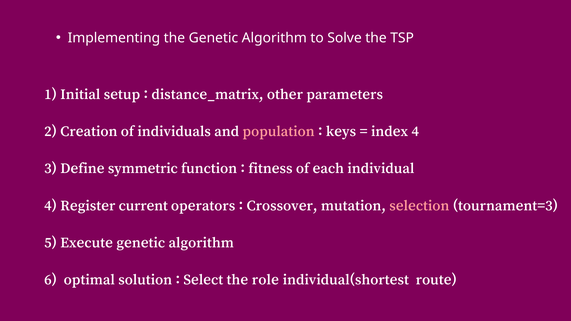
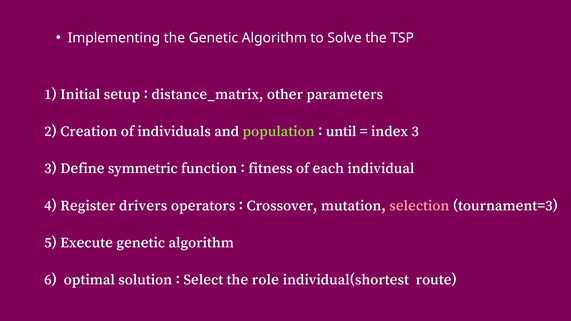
population colour: pink -> light green
keys: keys -> until
index 4: 4 -> 3
current: current -> drivers
